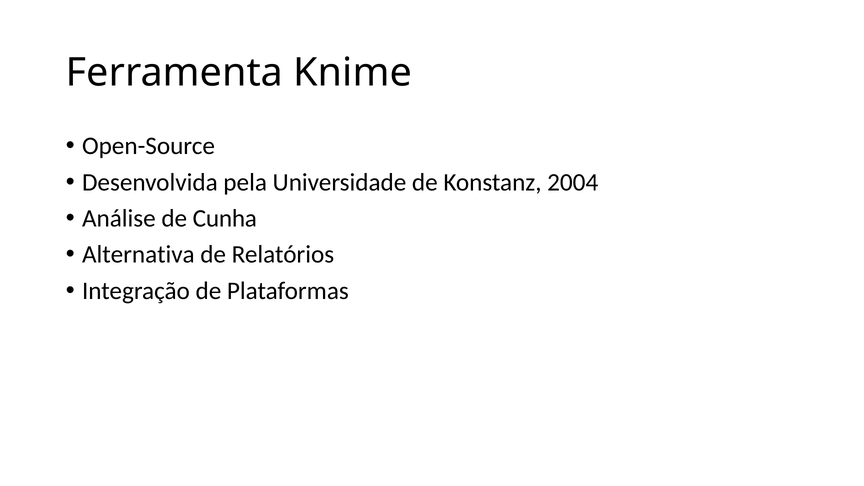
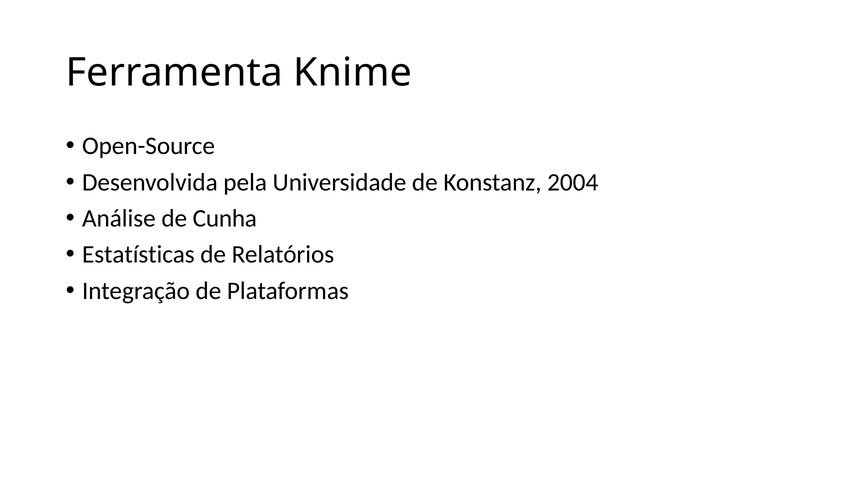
Alternativa: Alternativa -> Estatísticas
